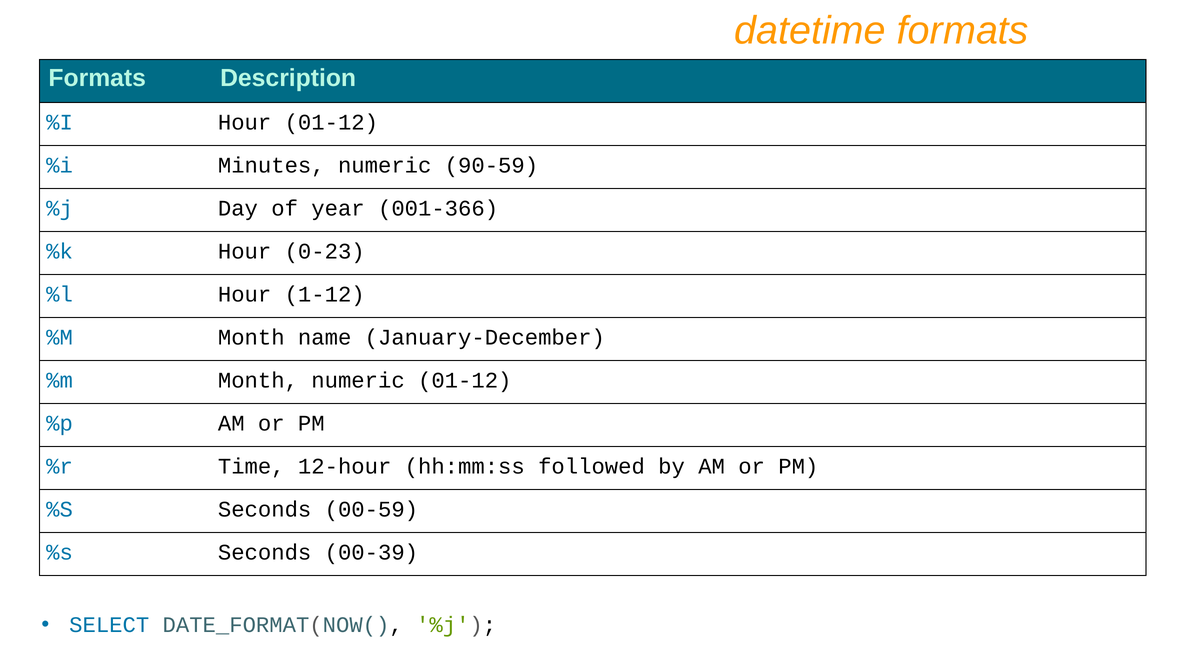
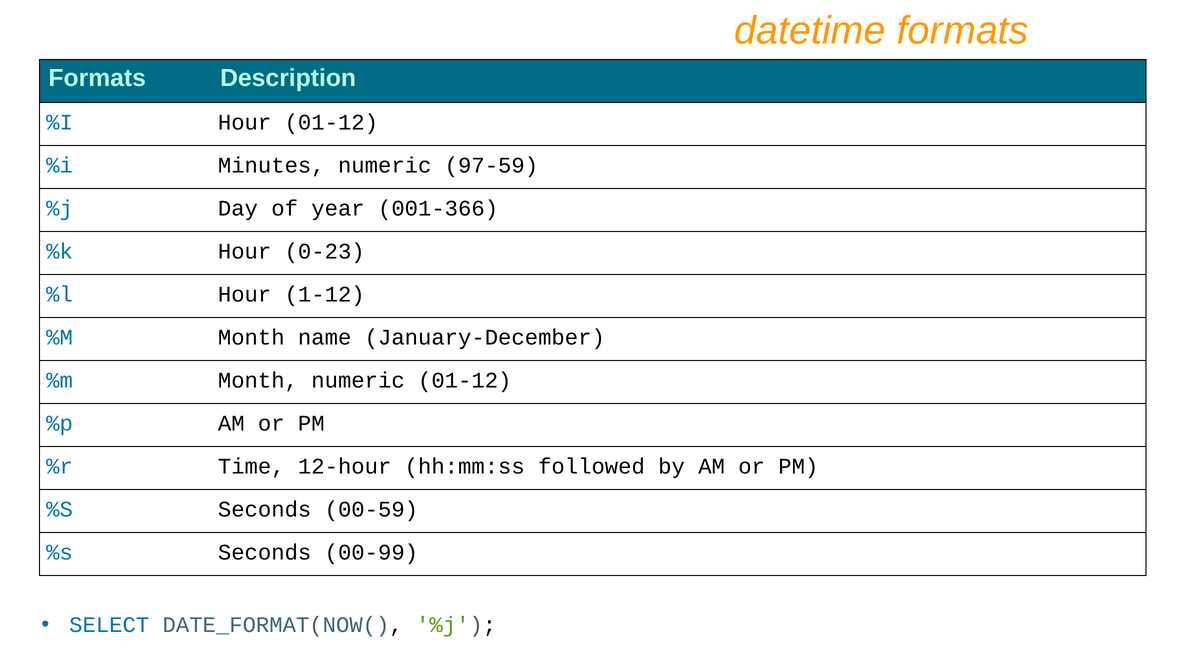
90-59: 90-59 -> 97-59
00-39: 00-39 -> 00-99
